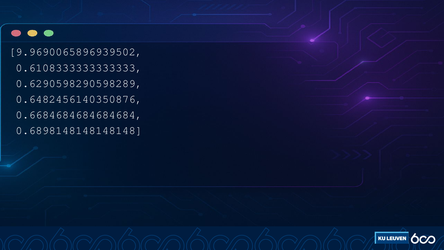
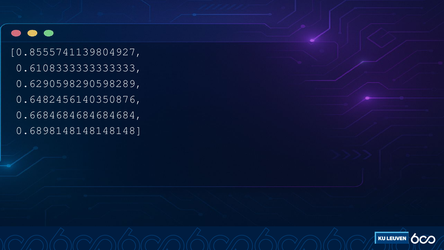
9.9690065896939502: 9.9690065896939502 -> 0.8555741139804927
